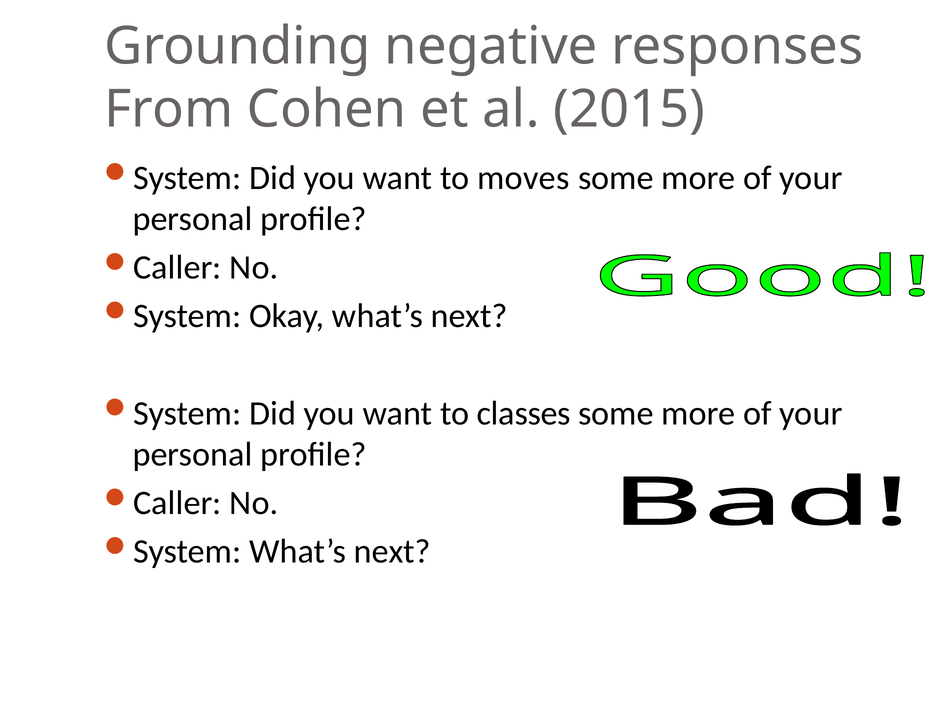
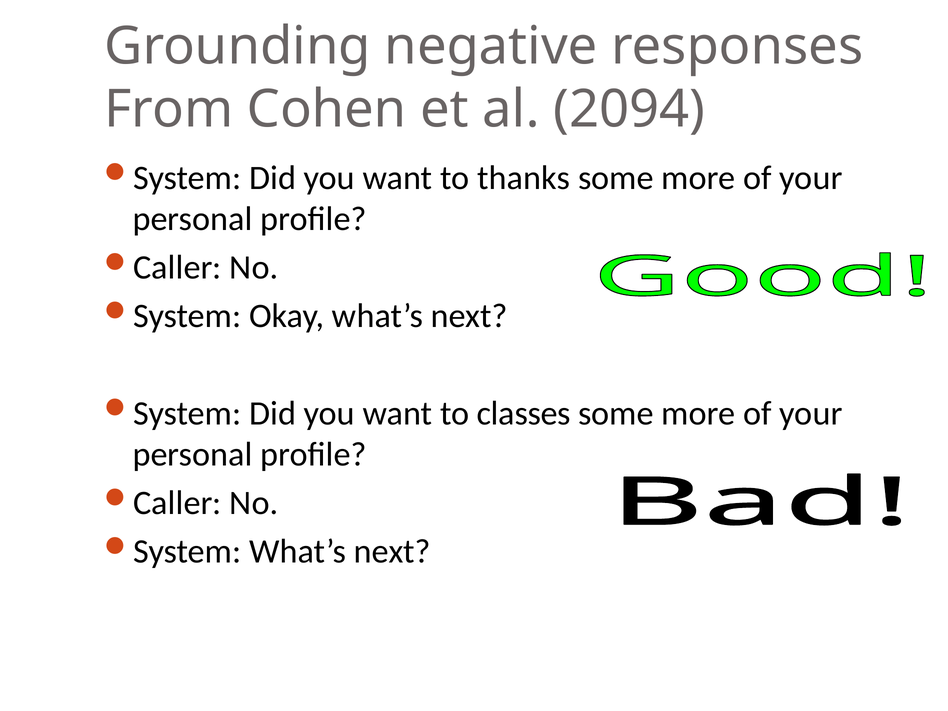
2015: 2015 -> 2094
moves: moves -> thanks
